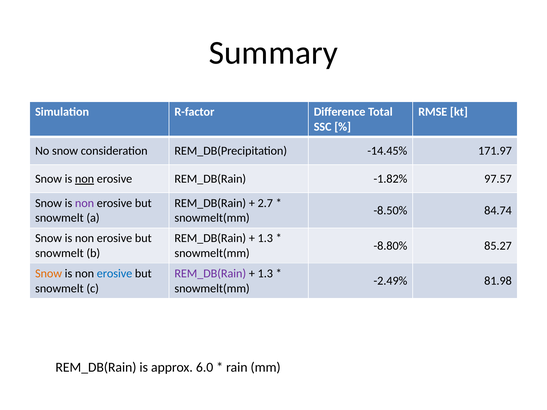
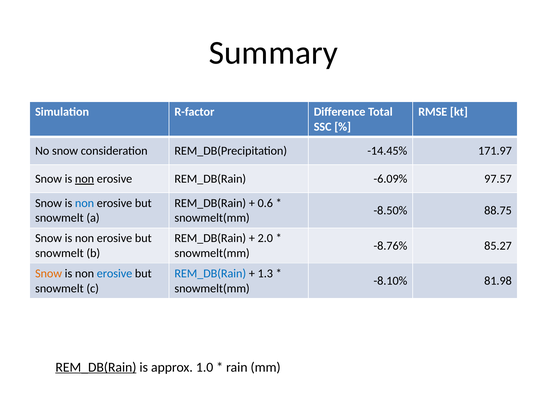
-1.82%: -1.82% -> -6.09%
non at (85, 203) colour: purple -> blue
2.7: 2.7 -> 0.6
84.74: 84.74 -> 88.75
1.3 at (265, 238): 1.3 -> 2.0
-8.80%: -8.80% -> -8.76%
REM_DB(Rain at (210, 274) colour: purple -> blue
-2.49%: -2.49% -> -8.10%
REM_DB(Rain at (96, 367) underline: none -> present
6.0: 6.0 -> 1.0
